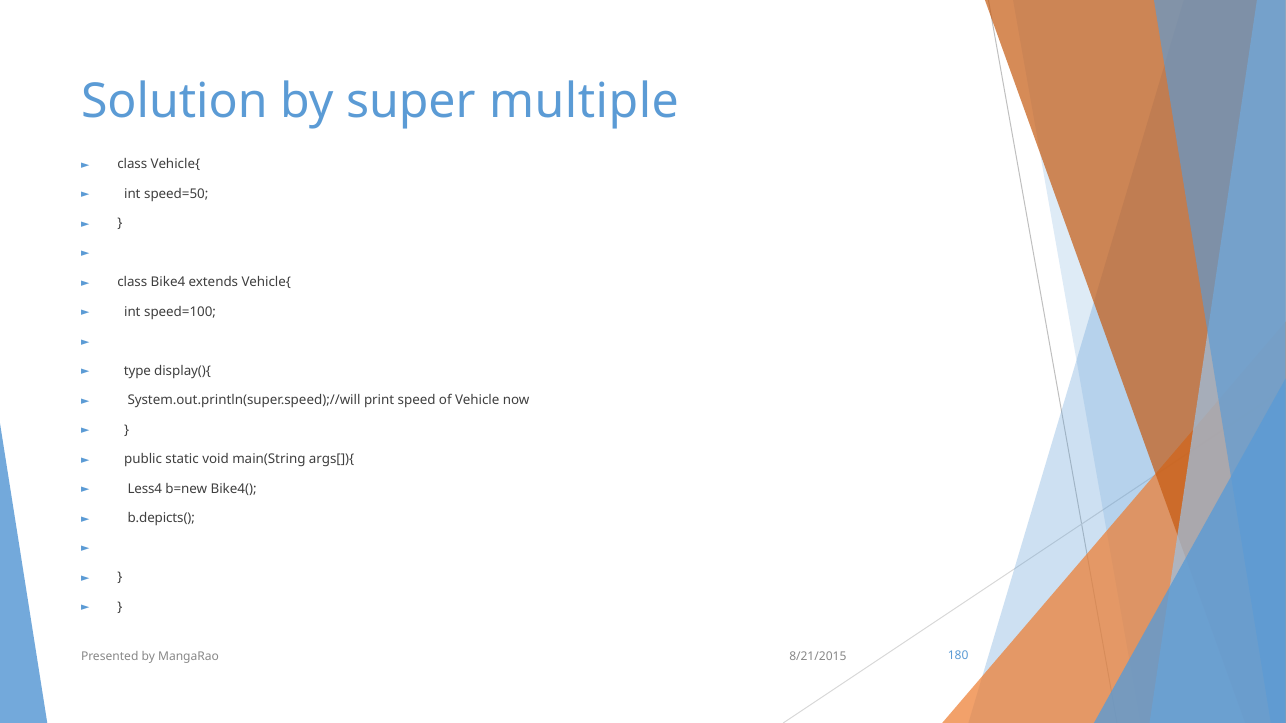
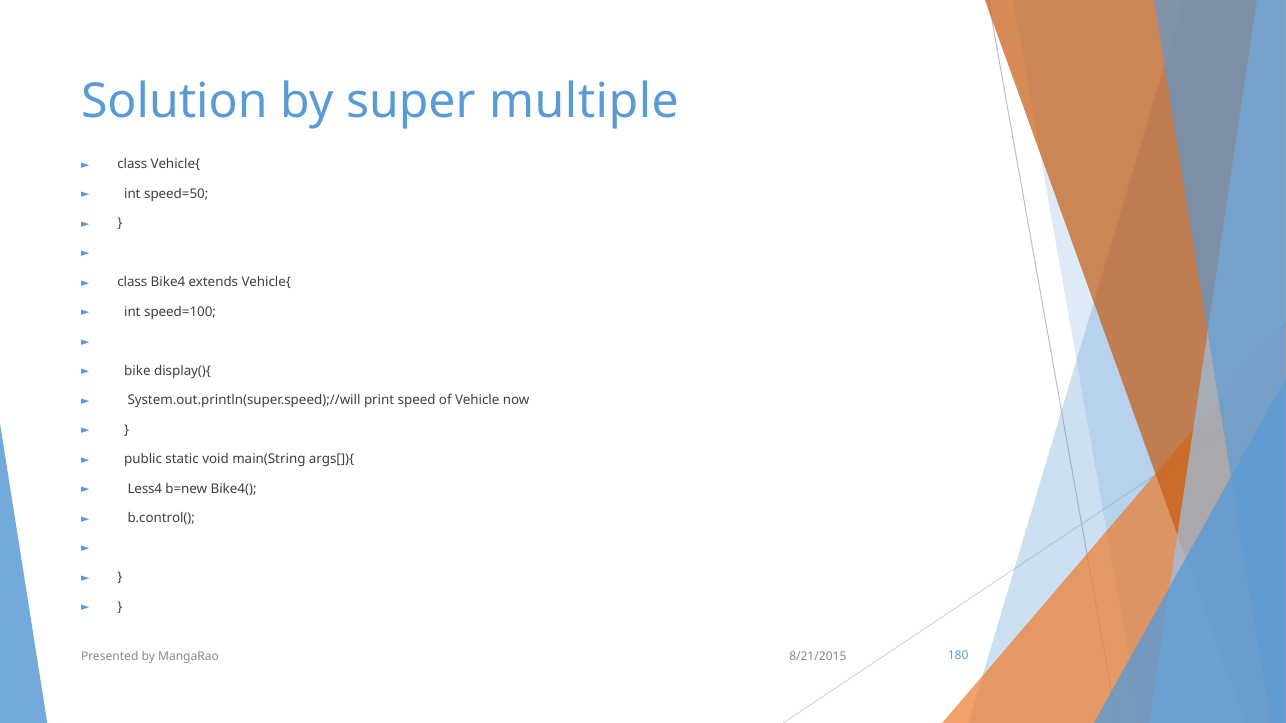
type: type -> bike
b.depicts(: b.depicts( -> b.control(
